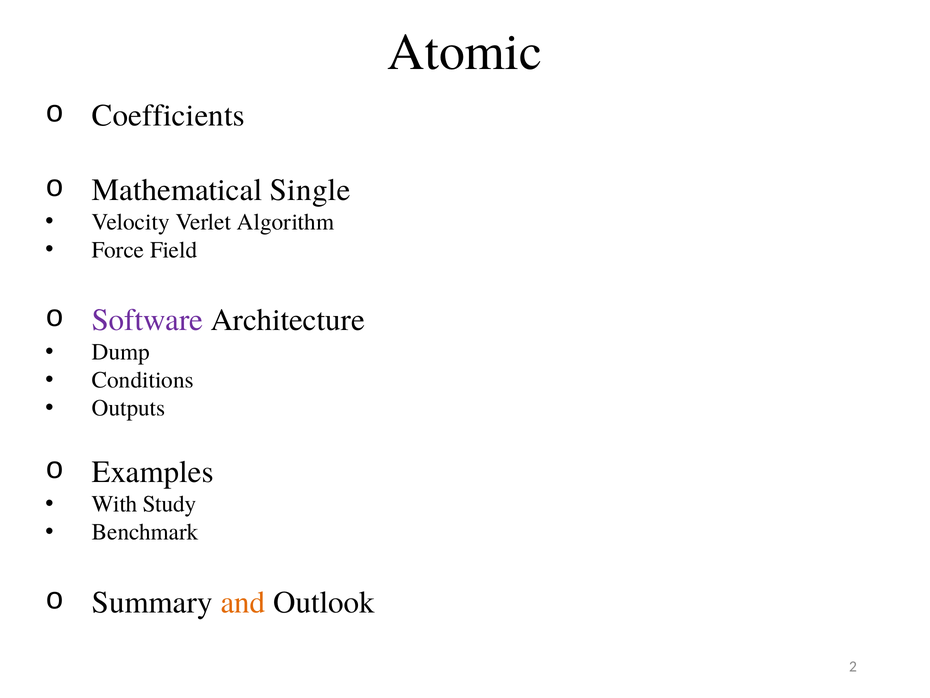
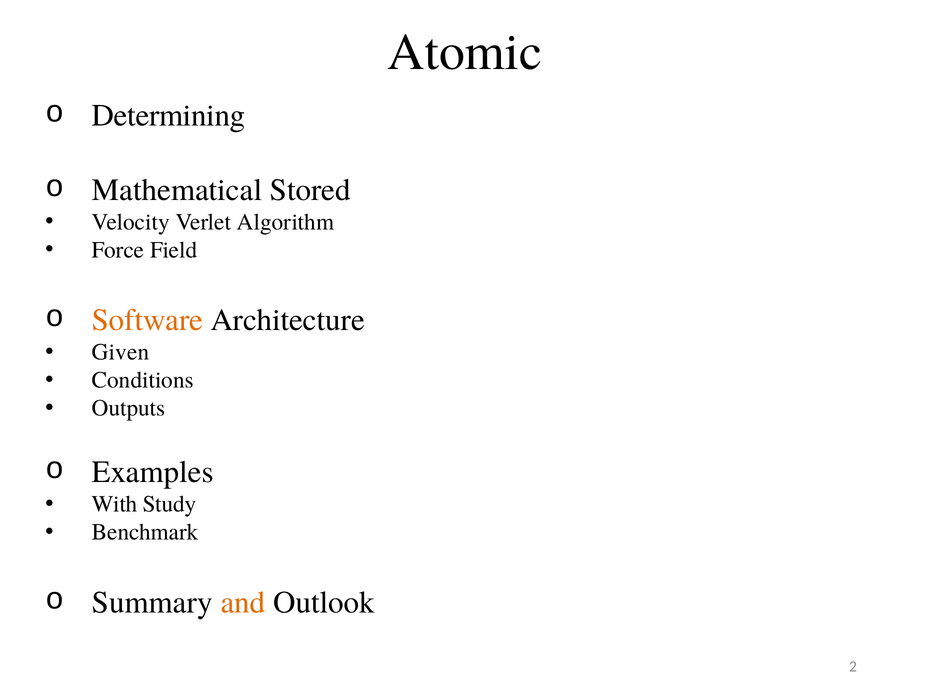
Coefficients: Coefficients -> Determining
Single: Single -> Stored
Software colour: purple -> orange
Dump: Dump -> Given
